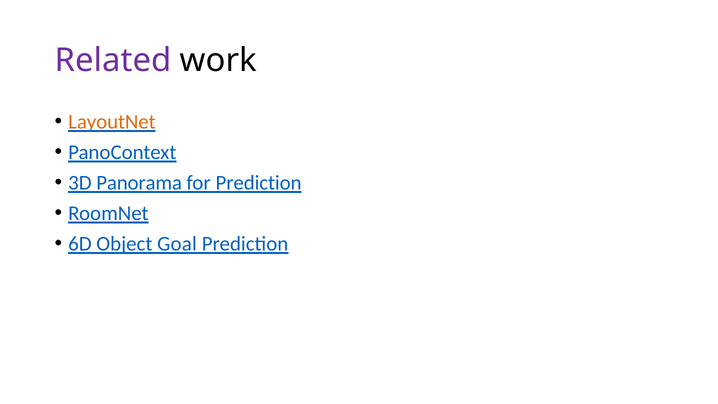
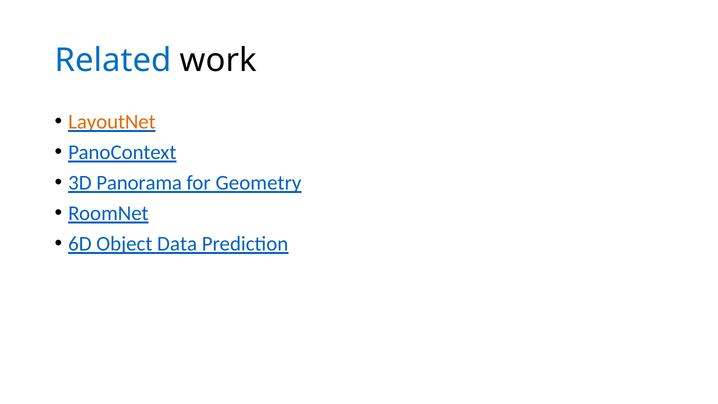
Related colour: purple -> blue
for Prediction: Prediction -> Geometry
Goal: Goal -> Data
